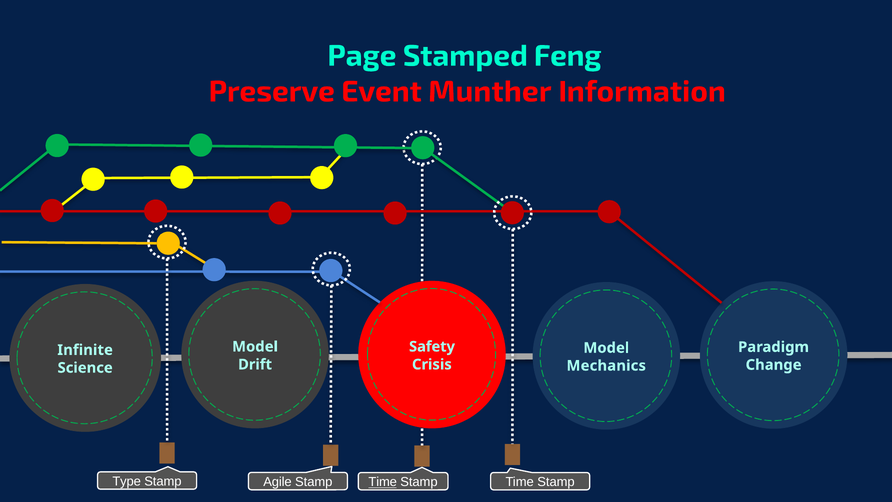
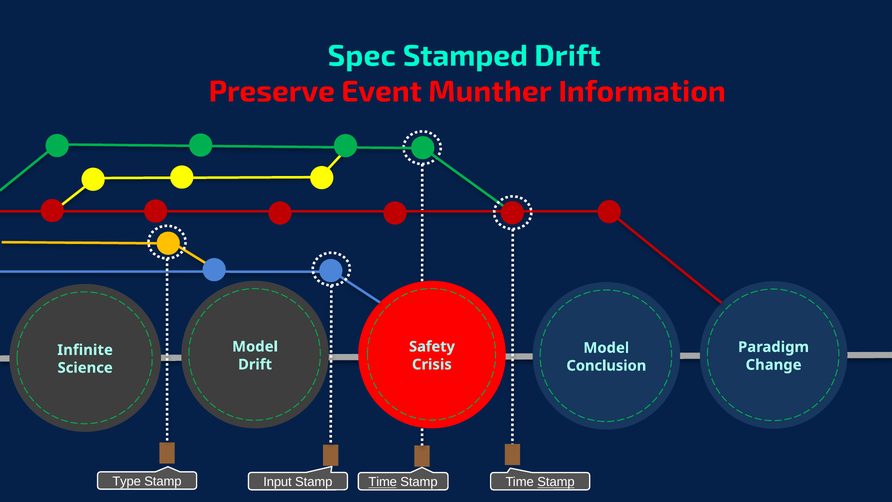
Page: Page -> Spec
Stamped Feng: Feng -> Drift
Mechanics: Mechanics -> Conclusion
Stamp at (556, 482) underline: none -> present
Agile: Agile -> Input
